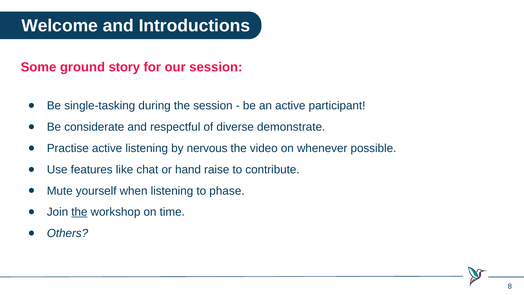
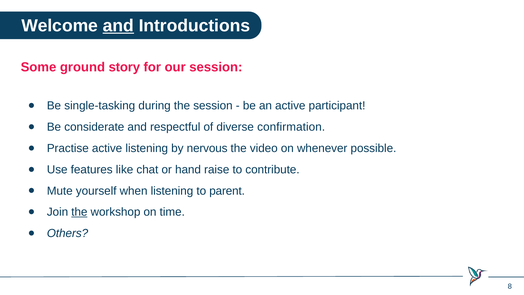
and at (118, 26) underline: none -> present
demonstrate: demonstrate -> confirmation
phase: phase -> parent
